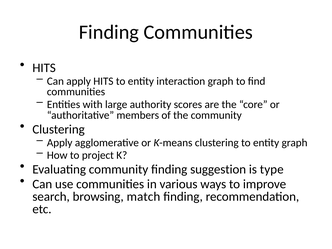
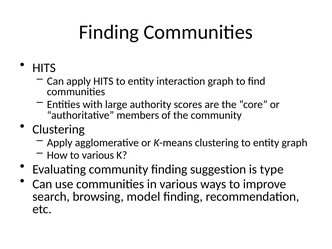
to project: project -> various
match: match -> model
